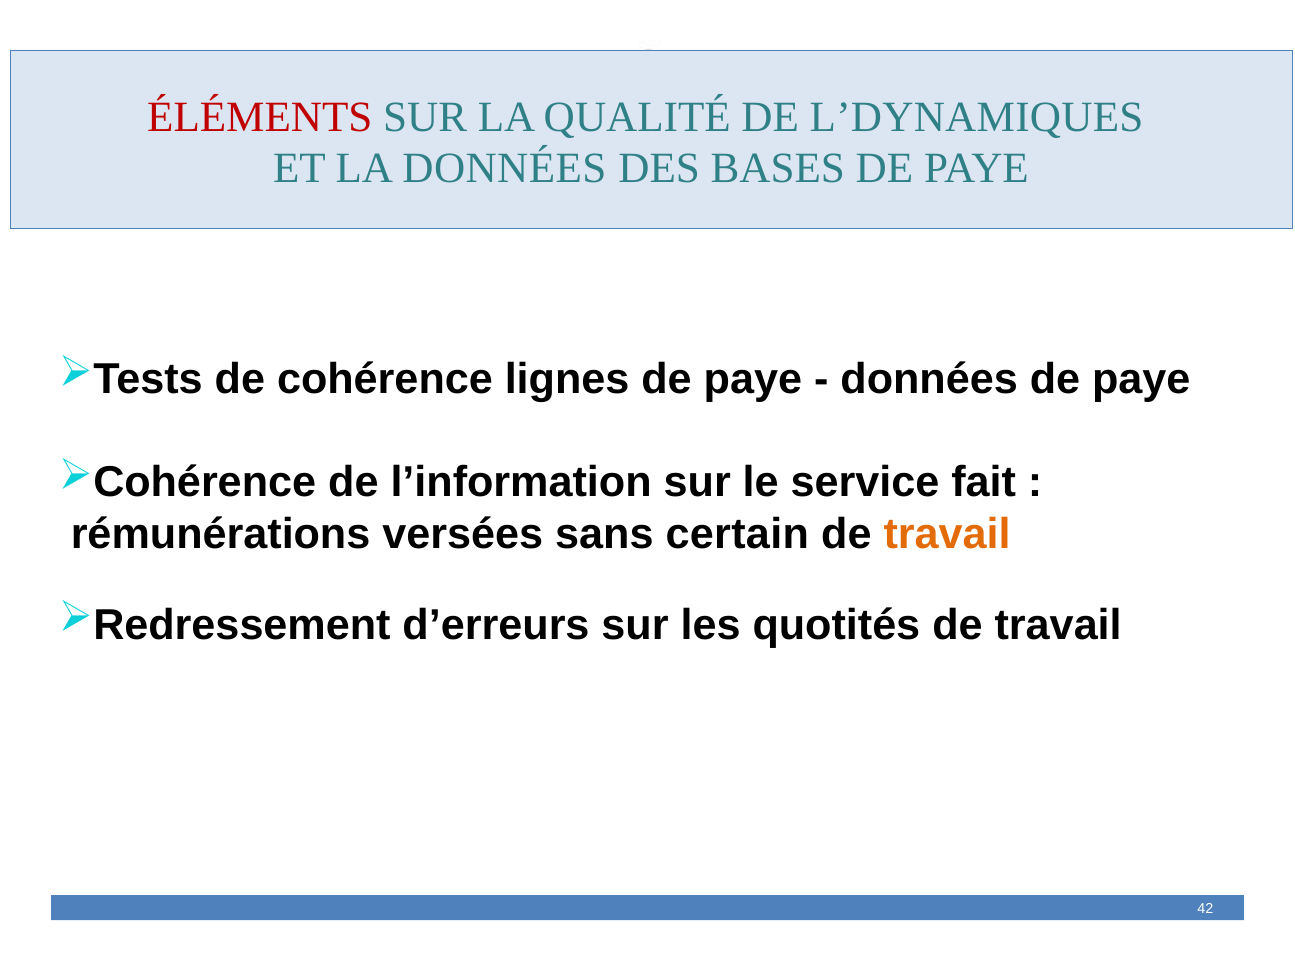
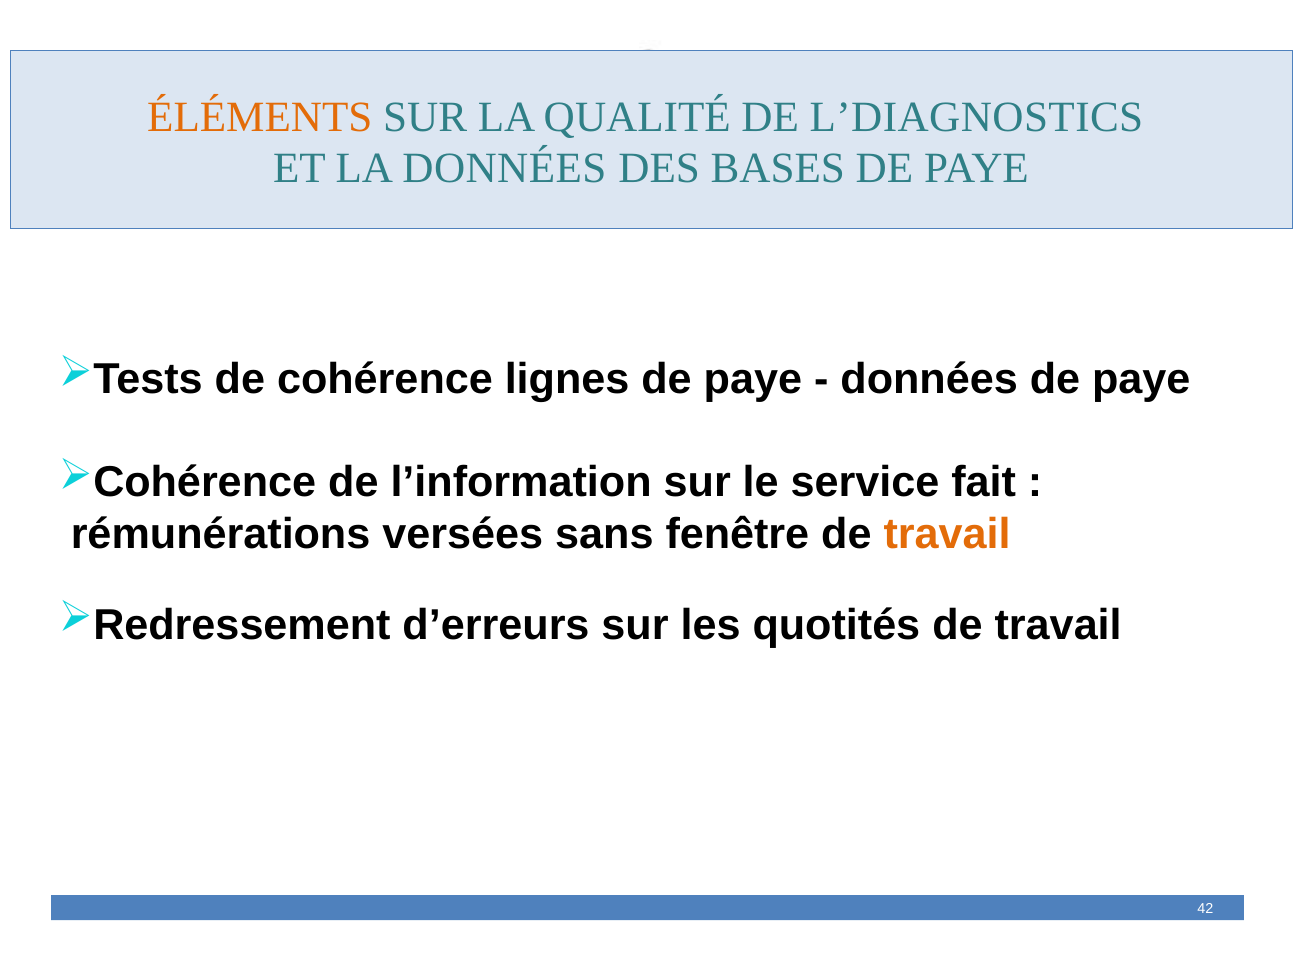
ÉLÉMENTS colour: red -> orange
L’DYNAMIQUES: L’DYNAMIQUES -> L’DIAGNOSTICS
certain: certain -> fenêtre
